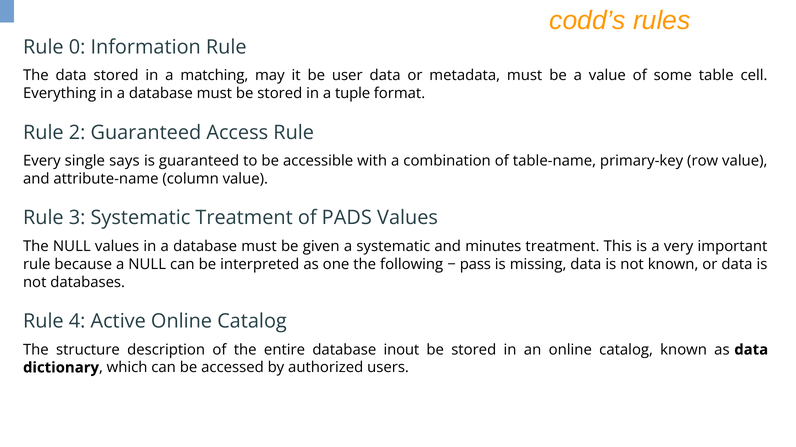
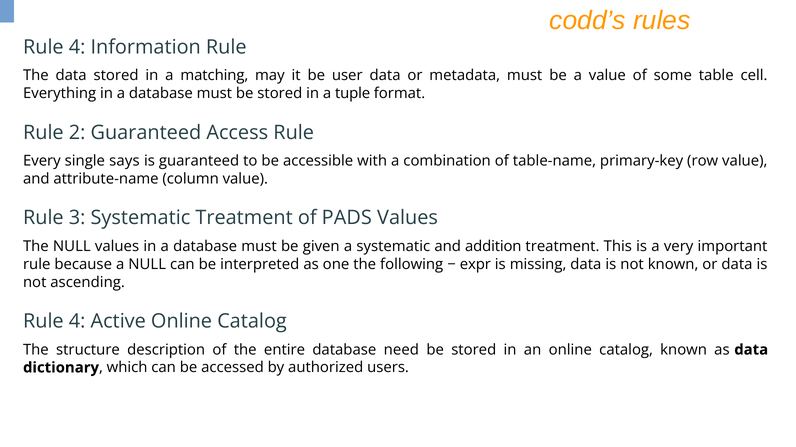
0 at (77, 47): 0 -> 4
minutes: minutes -> addition
pass: pass -> expr
databases: databases -> ascending
inout: inout -> need
